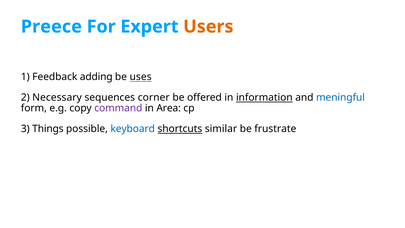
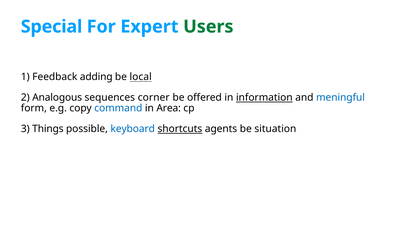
Preece: Preece -> Special
Users colour: orange -> green
uses: uses -> local
Necessary: Necessary -> Analogous
command colour: purple -> blue
similar: similar -> agents
frustrate: frustrate -> situation
